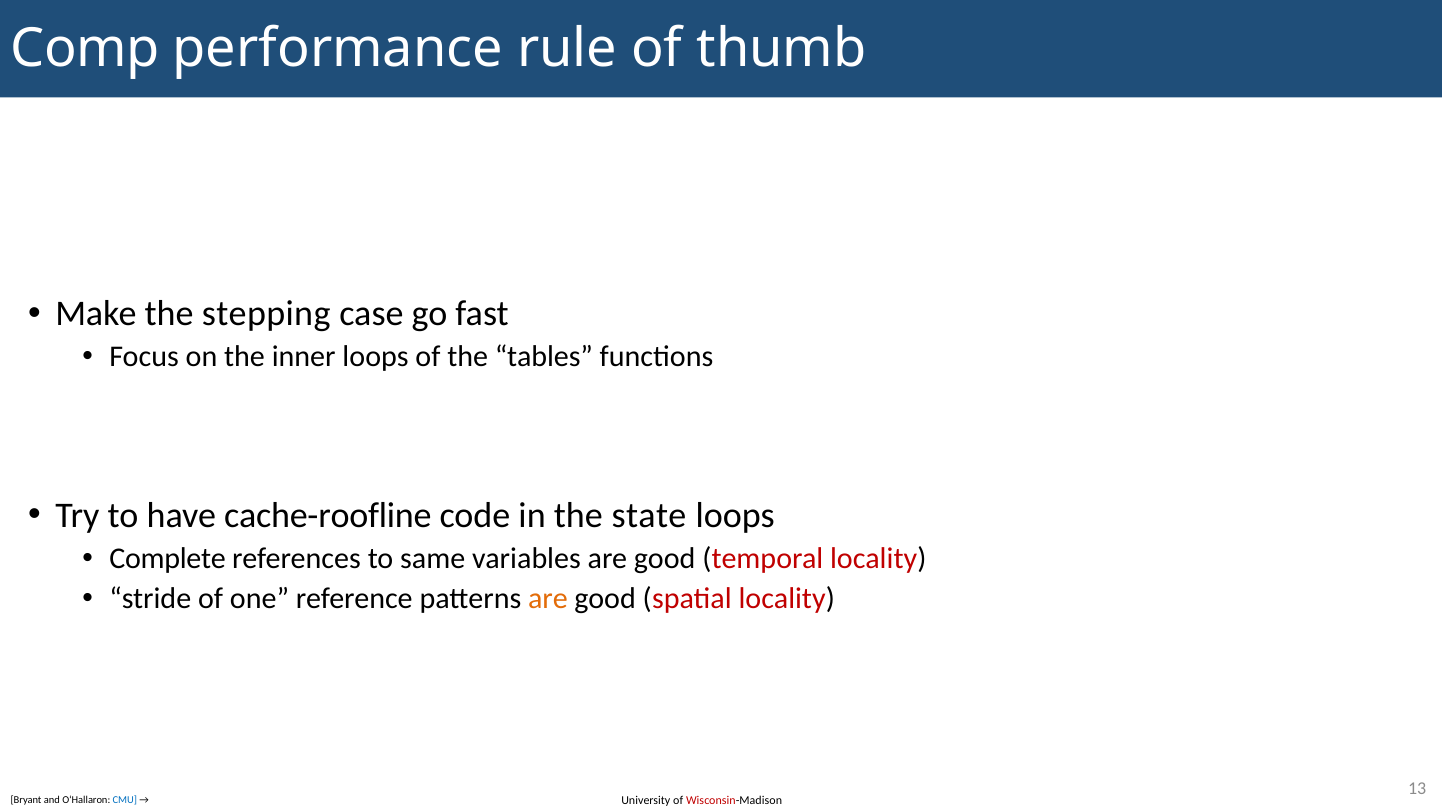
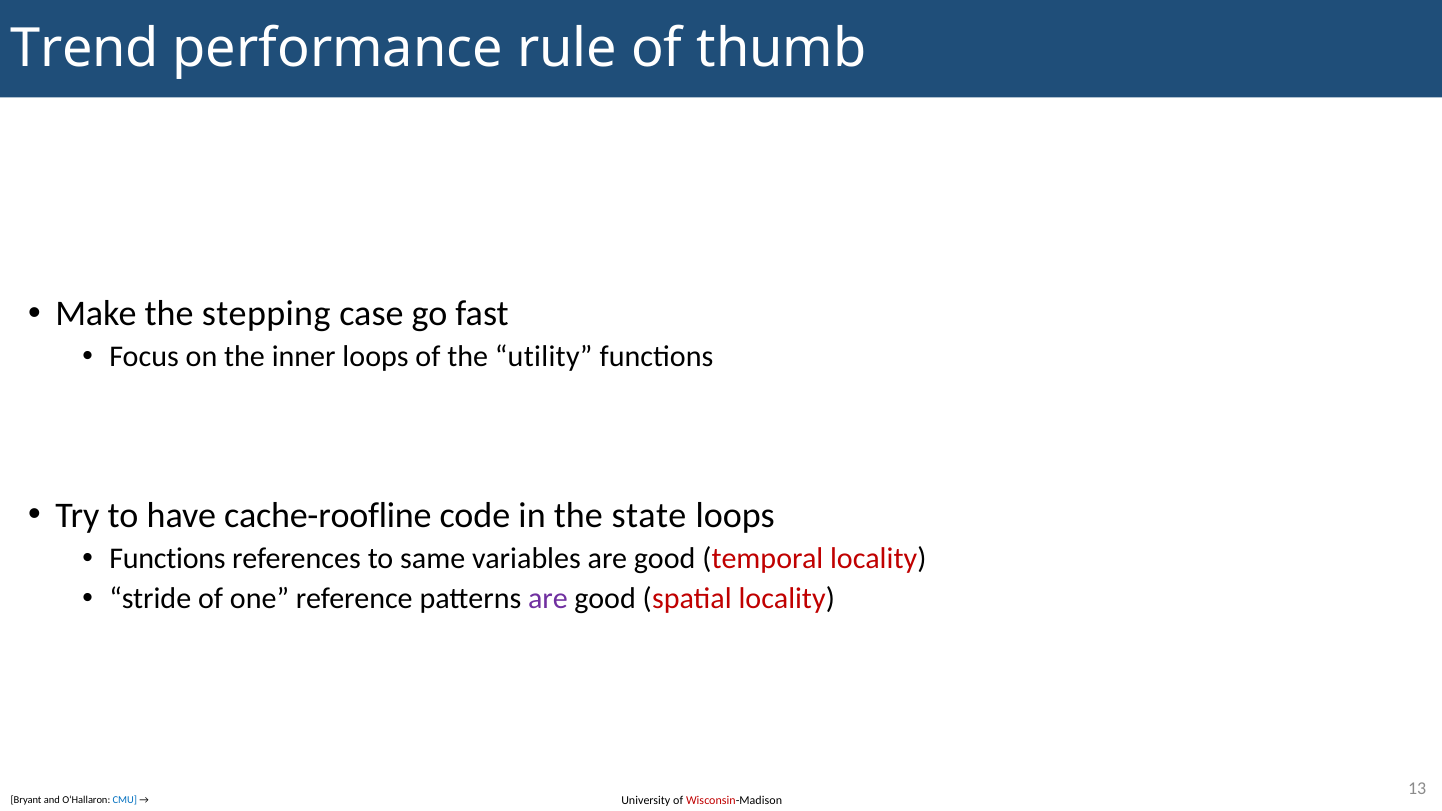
Comp: Comp -> Trend
tables: tables -> utility
Complete at (168, 559): Complete -> Functions
are at (548, 599) colour: orange -> purple
